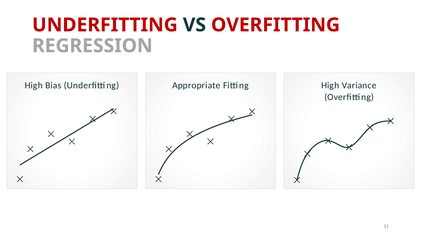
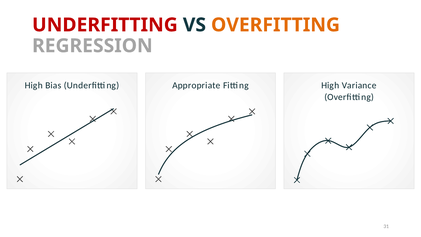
OVERFITTING at (276, 25) colour: red -> orange
